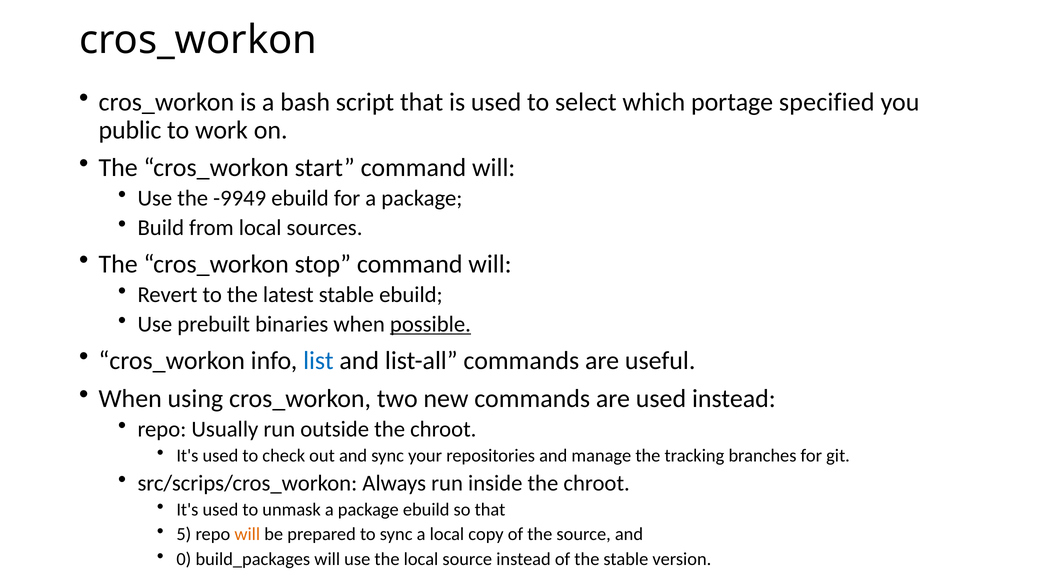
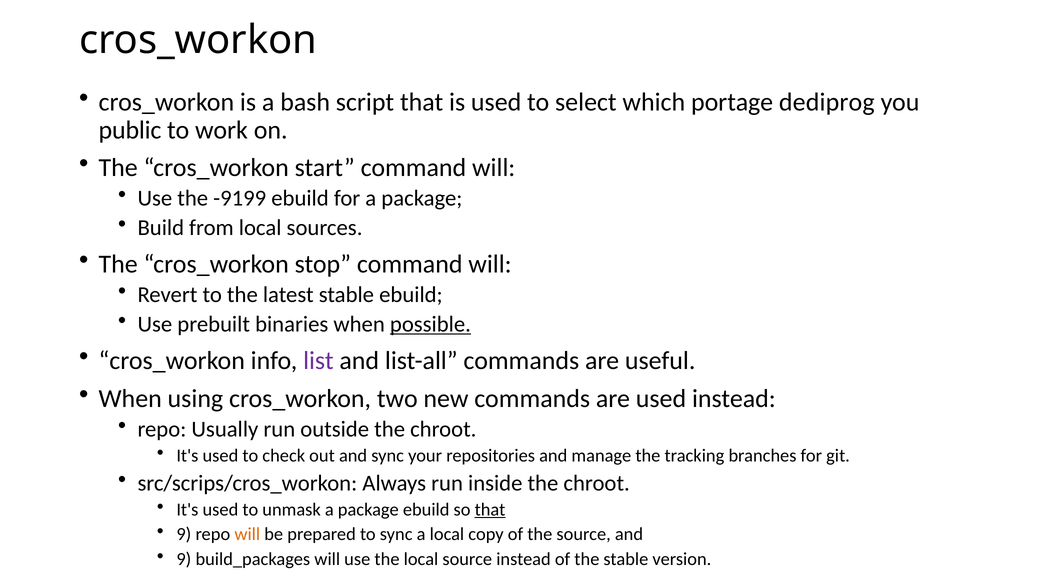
specified: specified -> dediprog
-9949: -9949 -> -9199
list colour: blue -> purple
that at (490, 510) underline: none -> present
5 at (184, 534): 5 -> 9
0 at (184, 559): 0 -> 9
